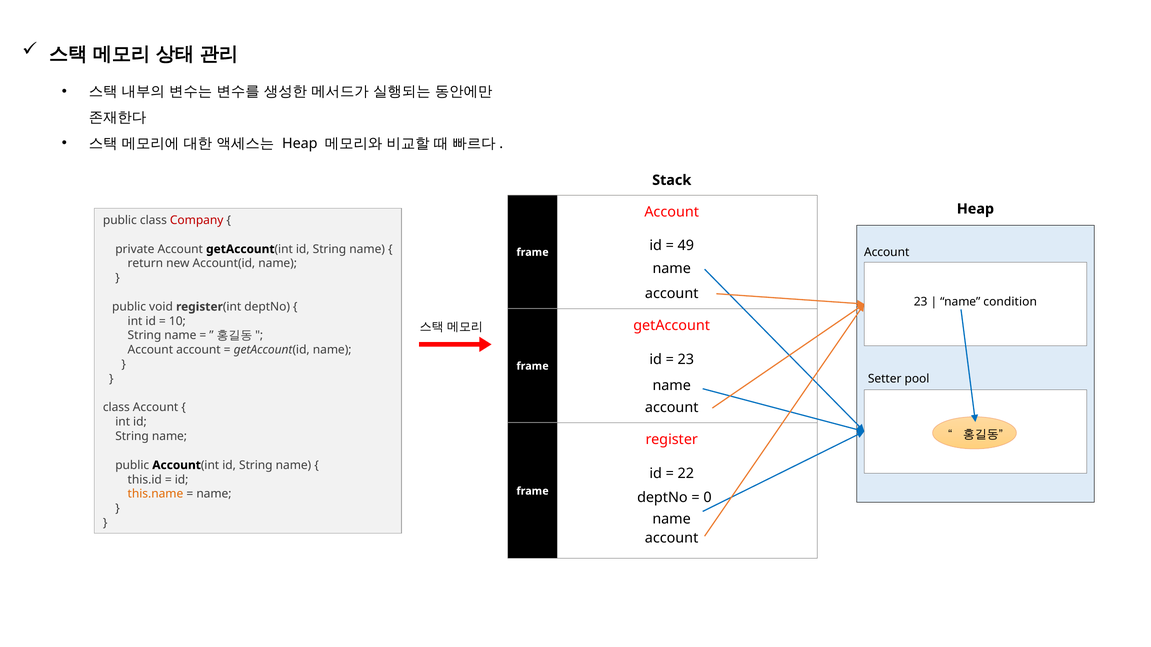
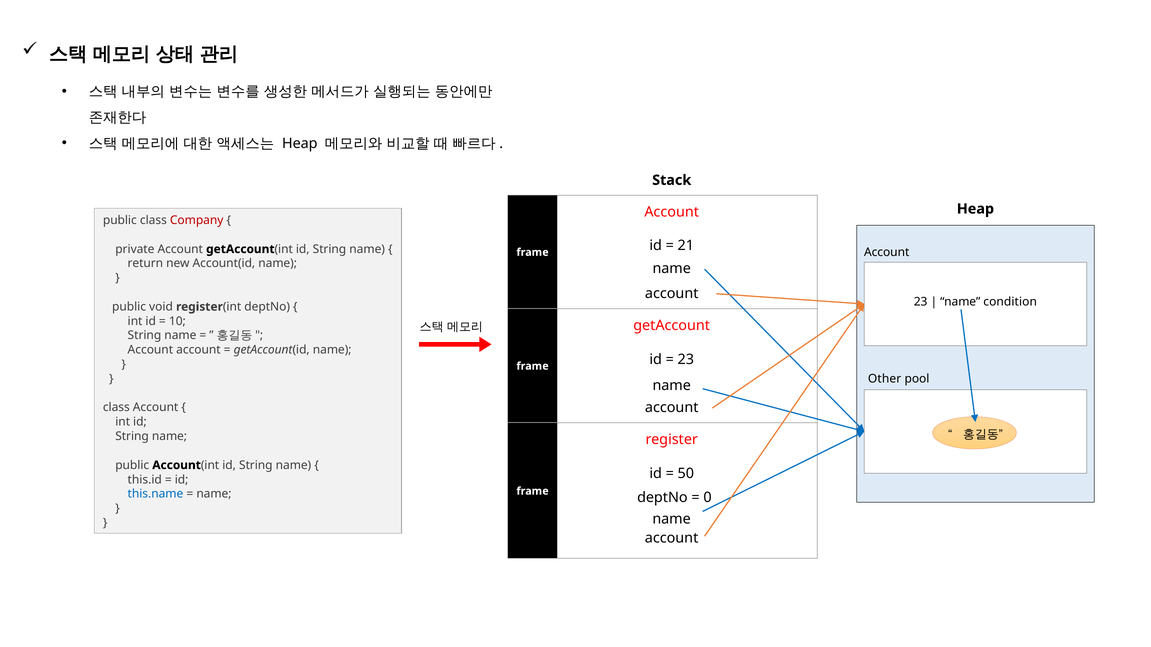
49: 49 -> 21
Setter: Setter -> Other
22: 22 -> 50
this.name colour: orange -> blue
